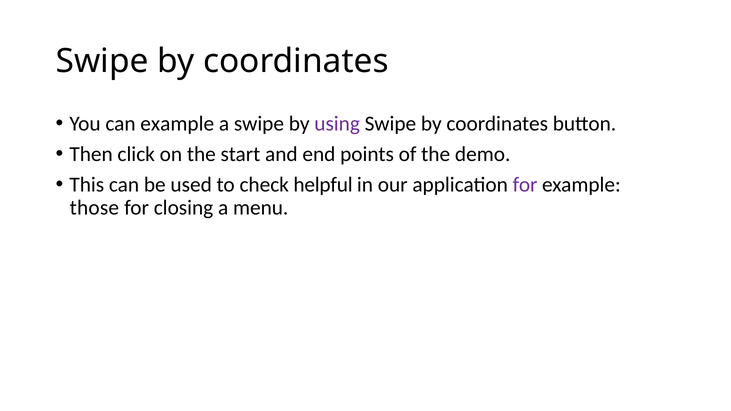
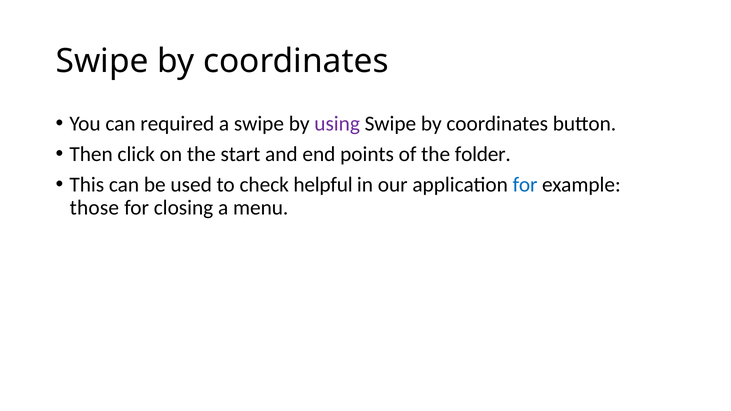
can example: example -> required
demo: demo -> folder
for at (525, 185) colour: purple -> blue
